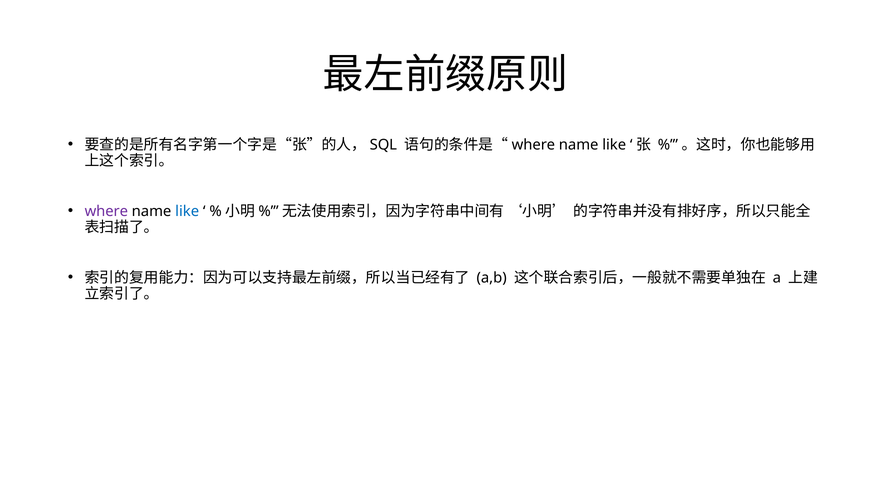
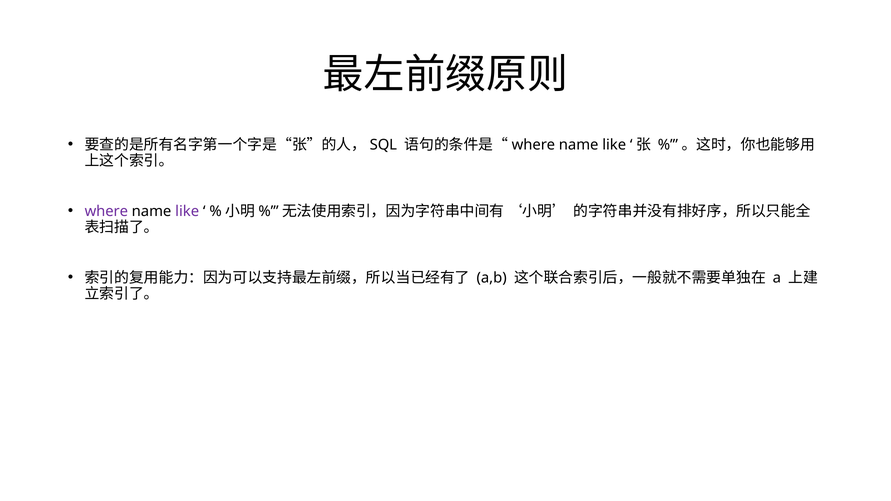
like at (187, 211) colour: blue -> purple
